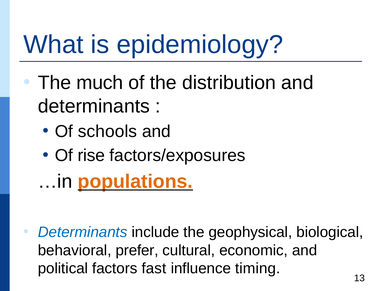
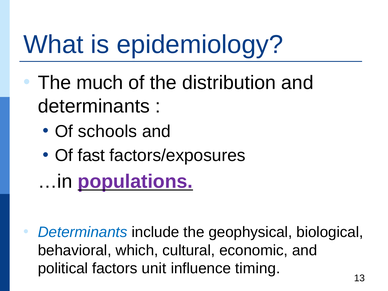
rise: rise -> fast
populations colour: orange -> purple
prefer: prefer -> which
fast: fast -> unit
